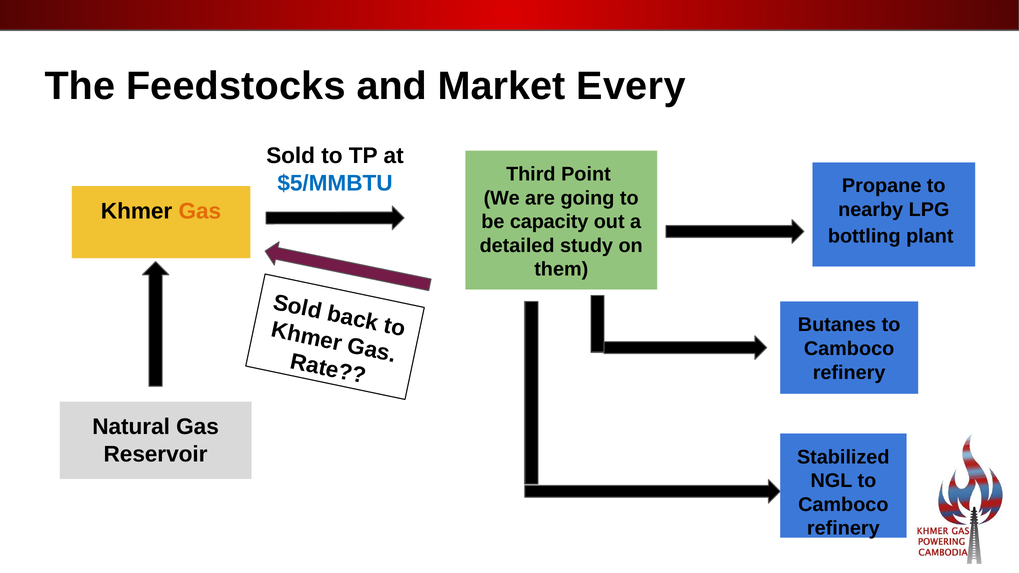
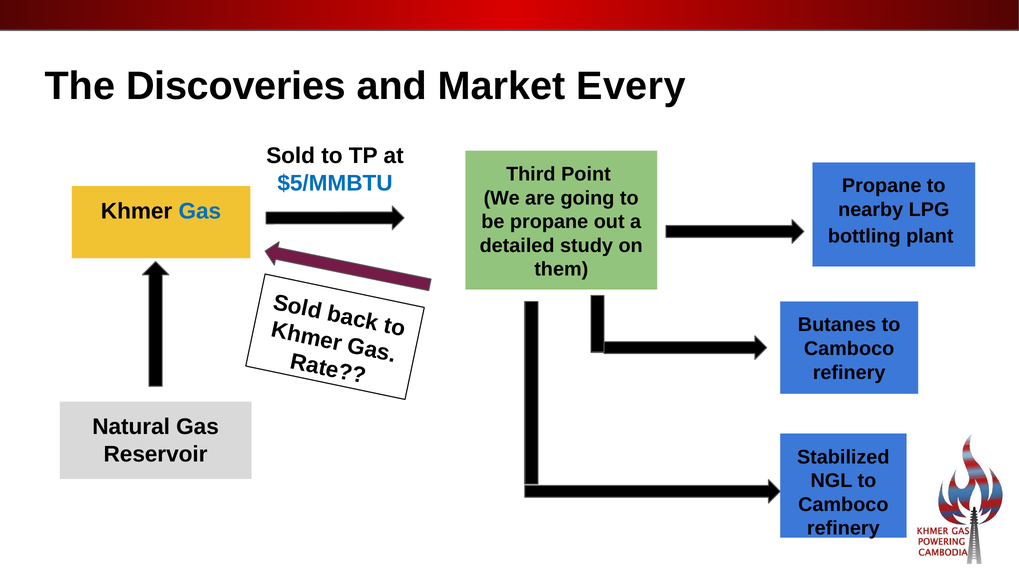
Feedstocks: Feedstocks -> Discoveries
Gas at (200, 212) colour: orange -> blue
be capacity: capacity -> propane
